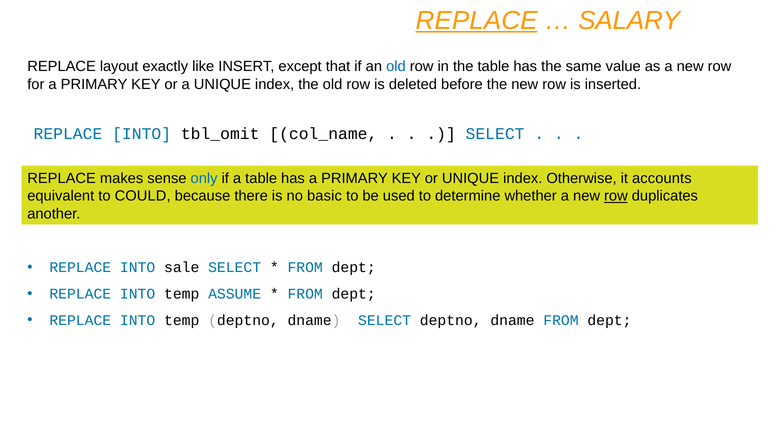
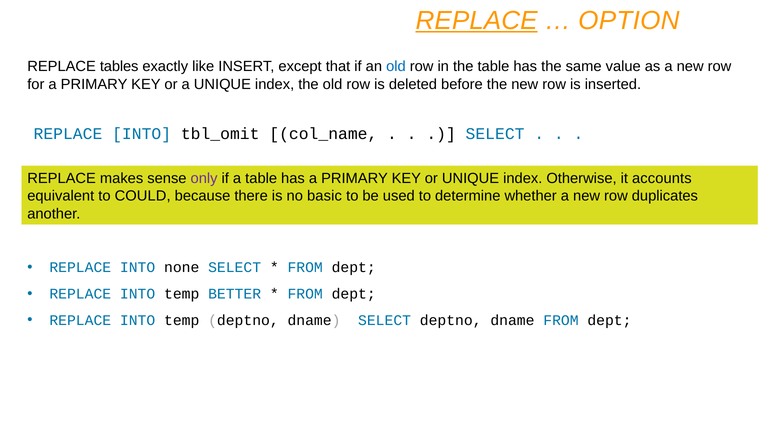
SALARY: SALARY -> OPTION
layout: layout -> tables
only colour: blue -> purple
row at (616, 196) underline: present -> none
sale: sale -> none
ASSUME: ASSUME -> BETTER
